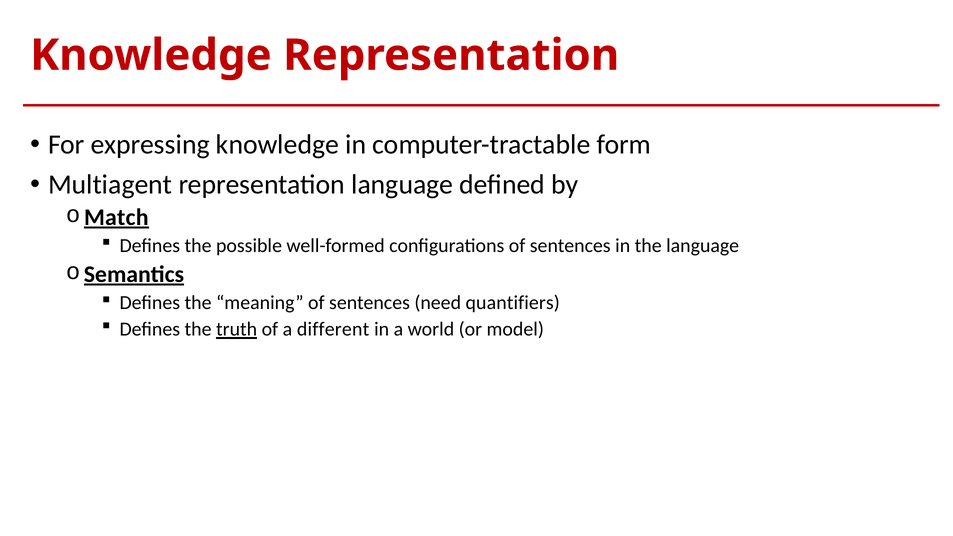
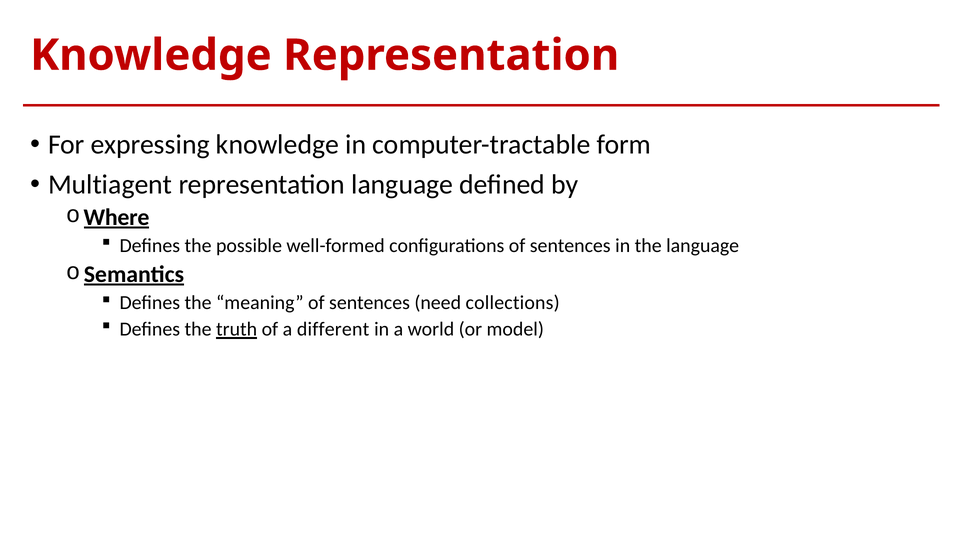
Match: Match -> Where
quantifiers: quantifiers -> collections
